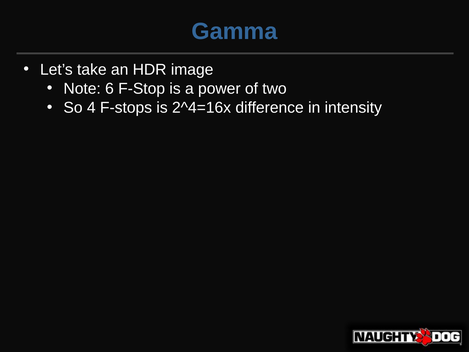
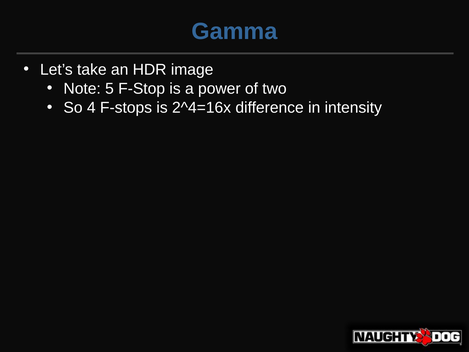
6: 6 -> 5
